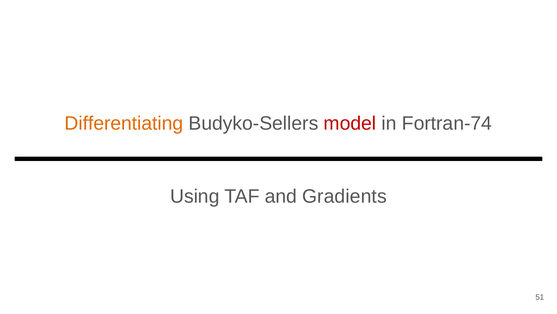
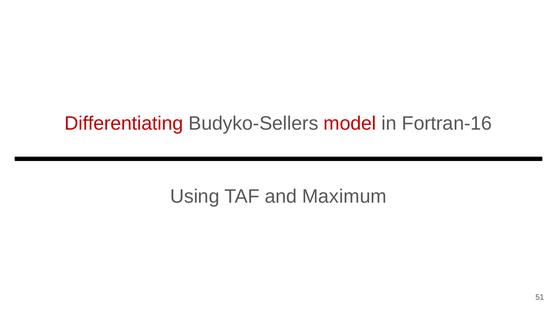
Differentiating colour: orange -> red
Fortran-74: Fortran-74 -> Fortran-16
Gradients: Gradients -> Maximum
